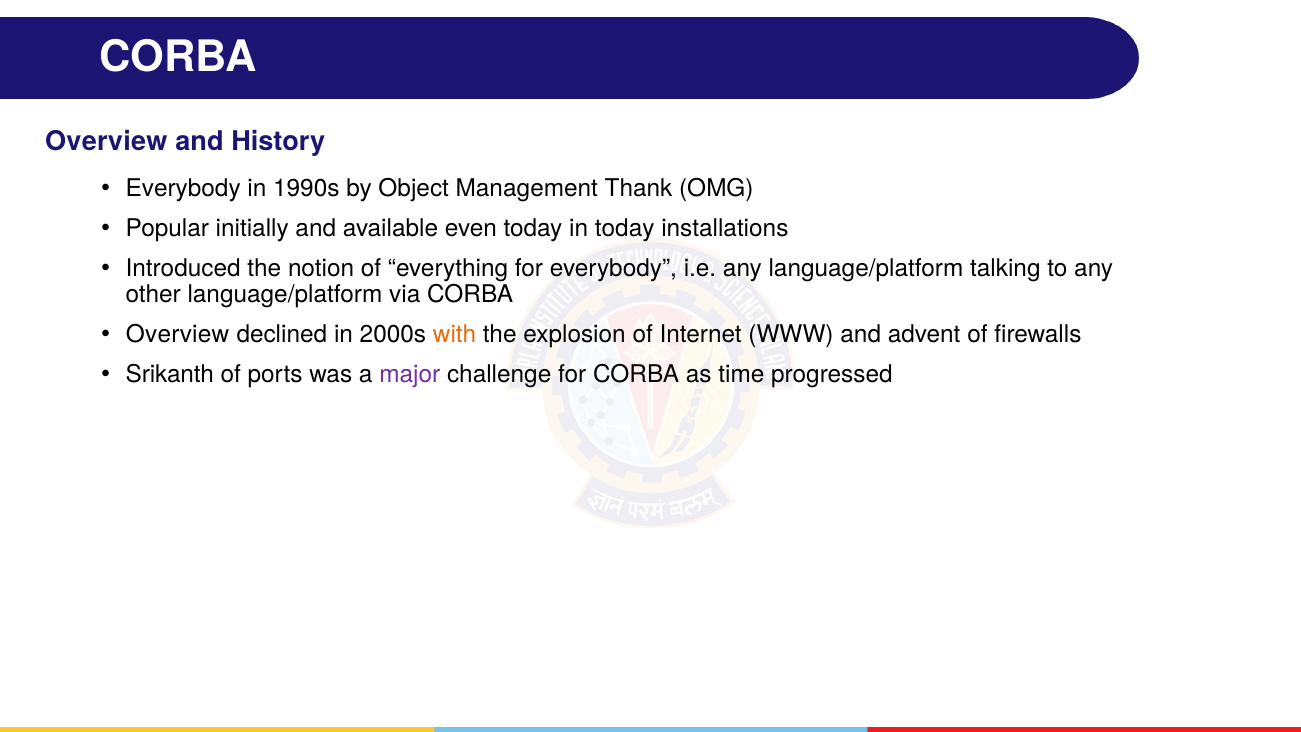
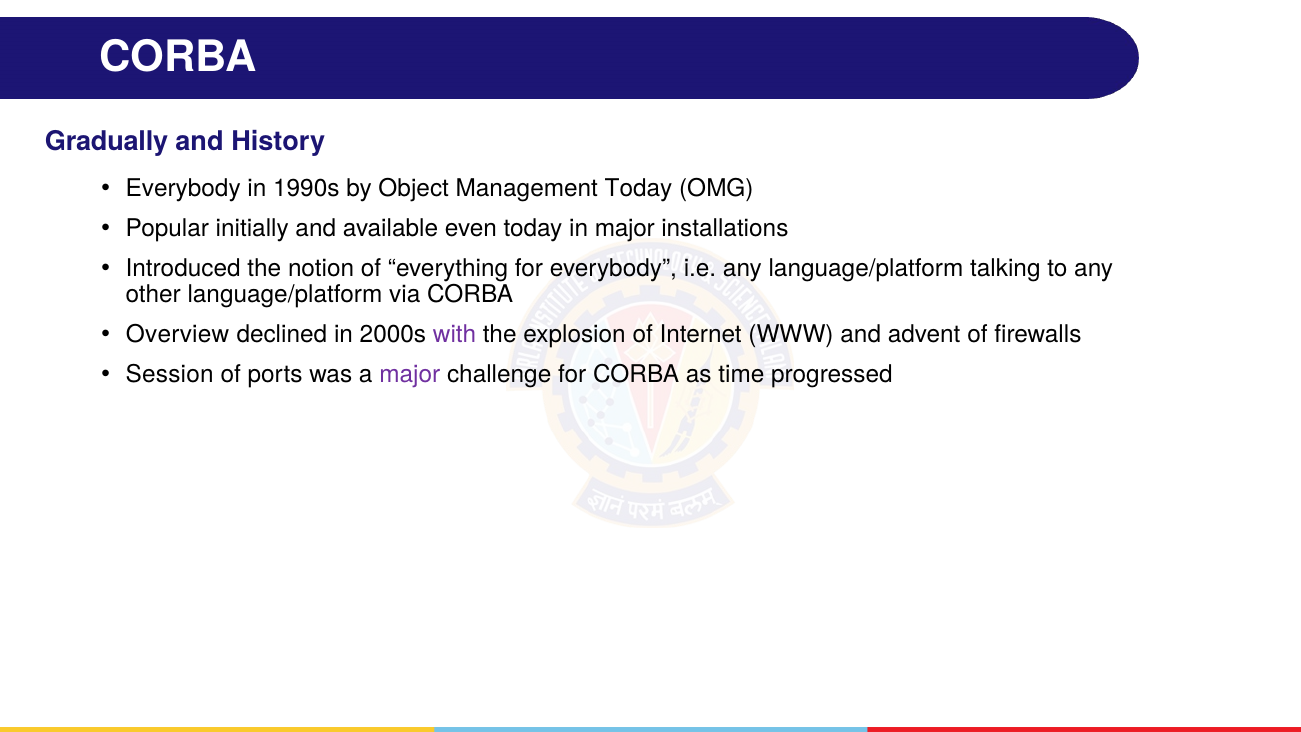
Overview at (106, 141): Overview -> Gradually
Management Thank: Thank -> Today
in today: today -> major
with colour: orange -> purple
Srikanth: Srikanth -> Session
